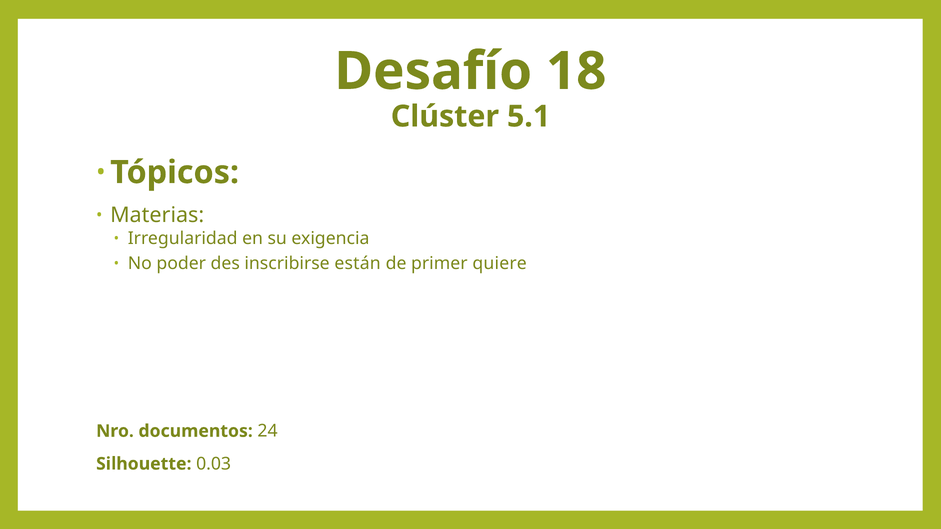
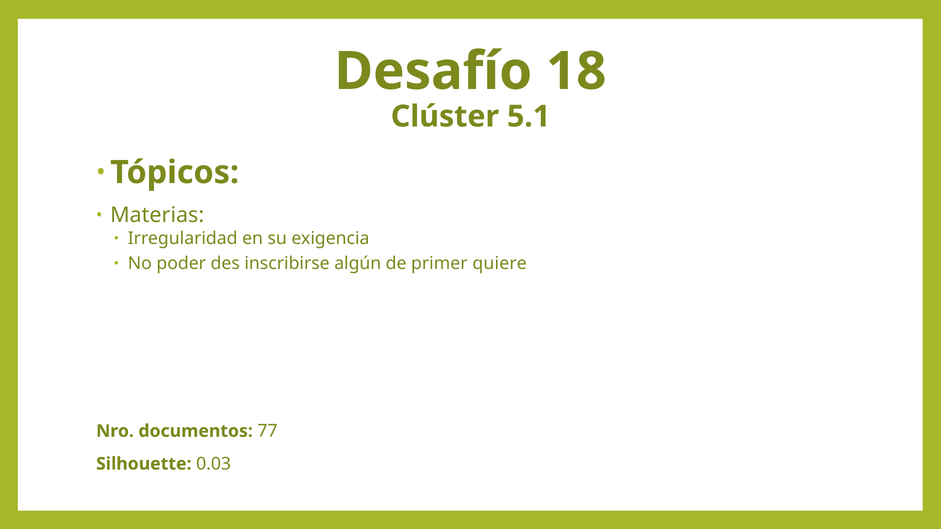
están: están -> algún
24: 24 -> 77
